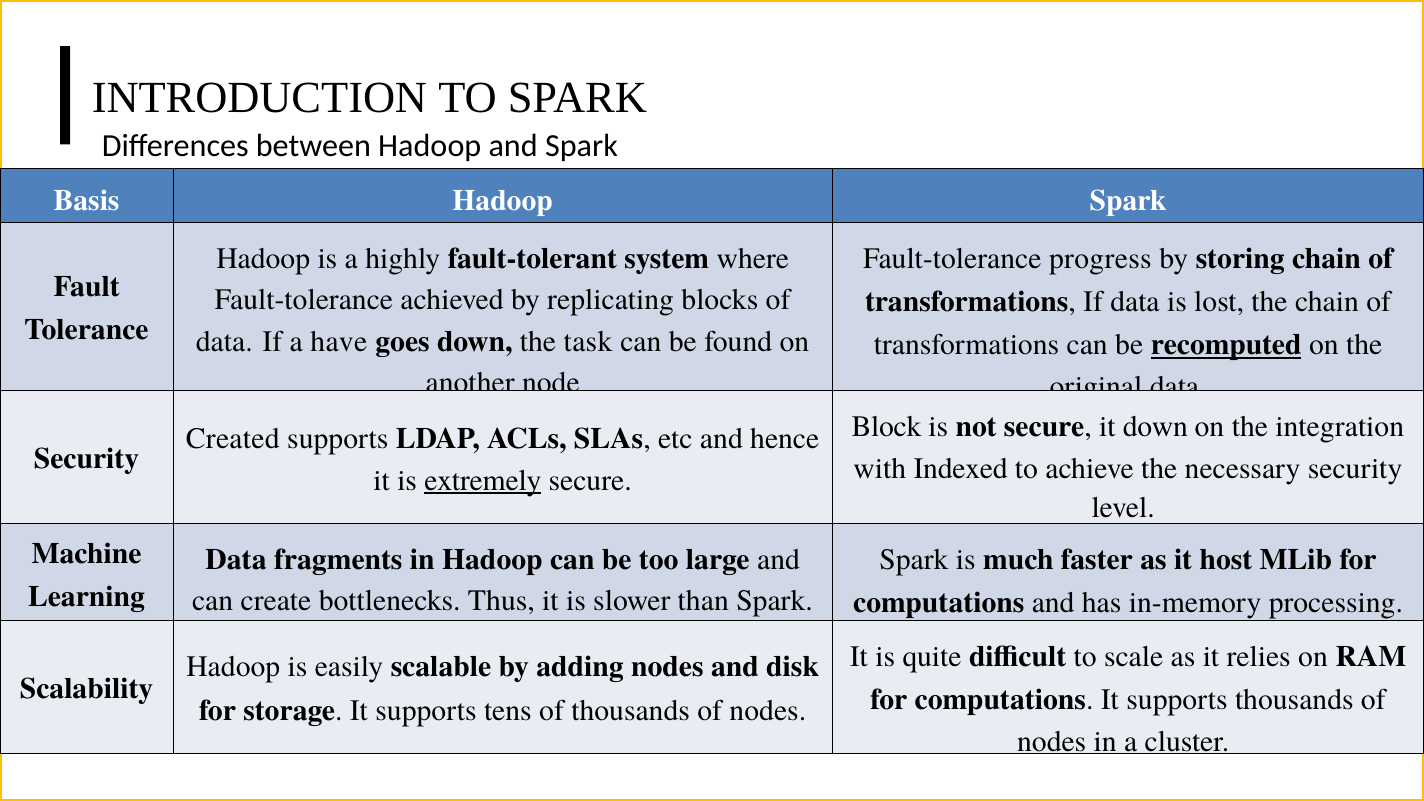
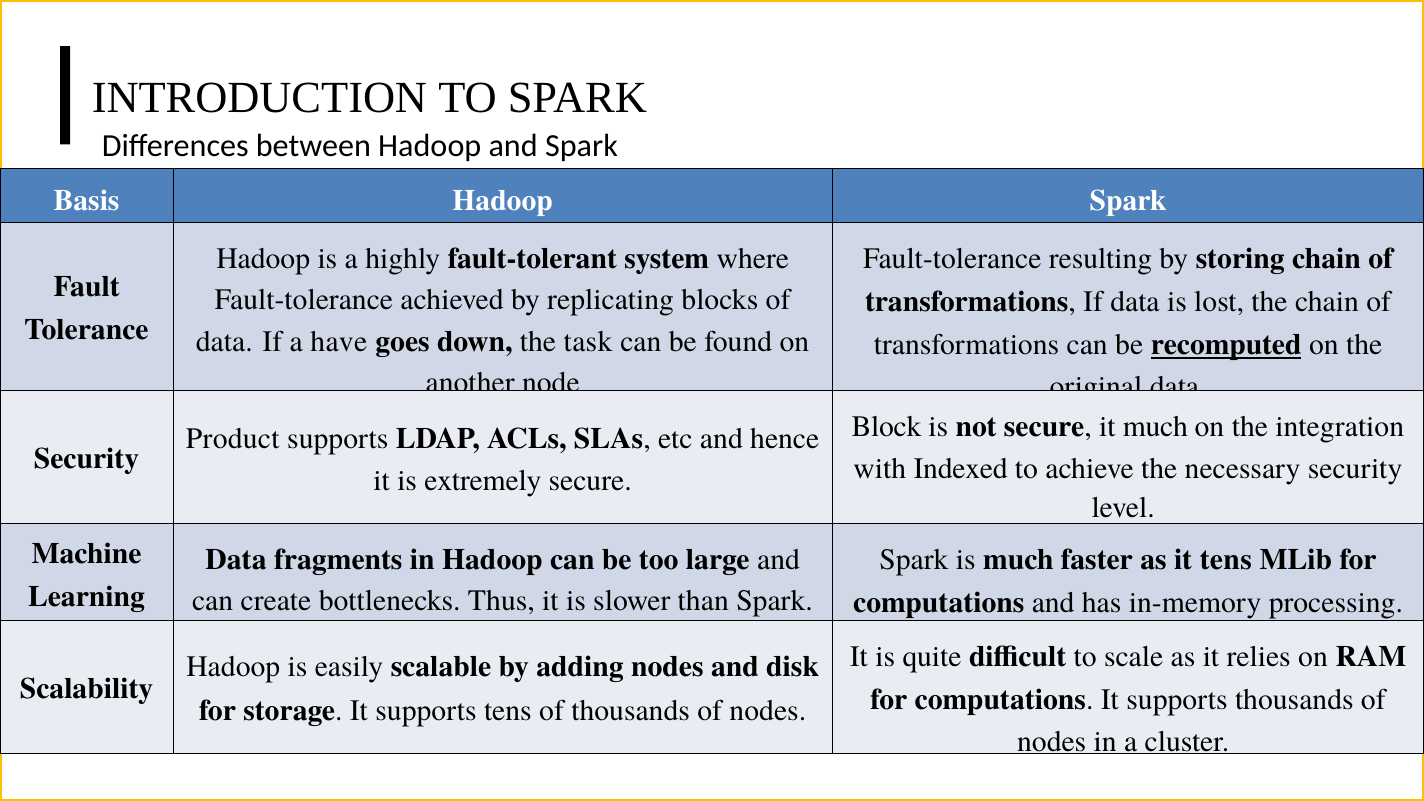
progress: progress -> resulting
it down: down -> much
Created: Created -> Product
extremely underline: present -> none
it host: host -> tens
